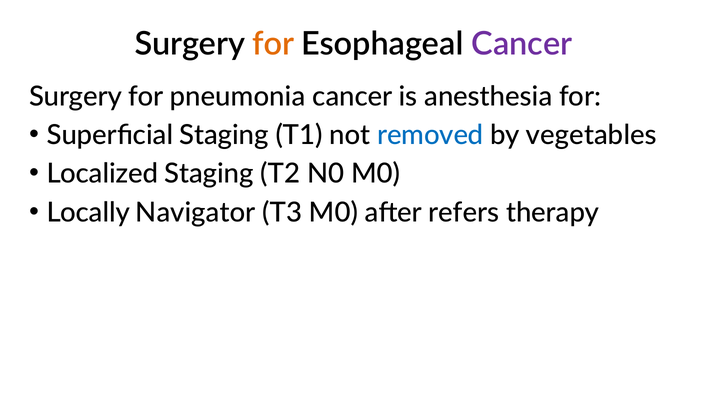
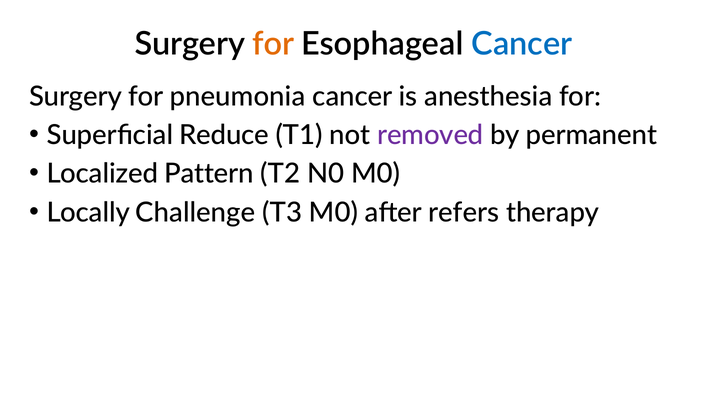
Cancer at (522, 44) colour: purple -> blue
Superficial Staging: Staging -> Reduce
removed colour: blue -> purple
vegetables: vegetables -> permanent
Localized Staging: Staging -> Pattern
Navigator: Navigator -> Challenge
